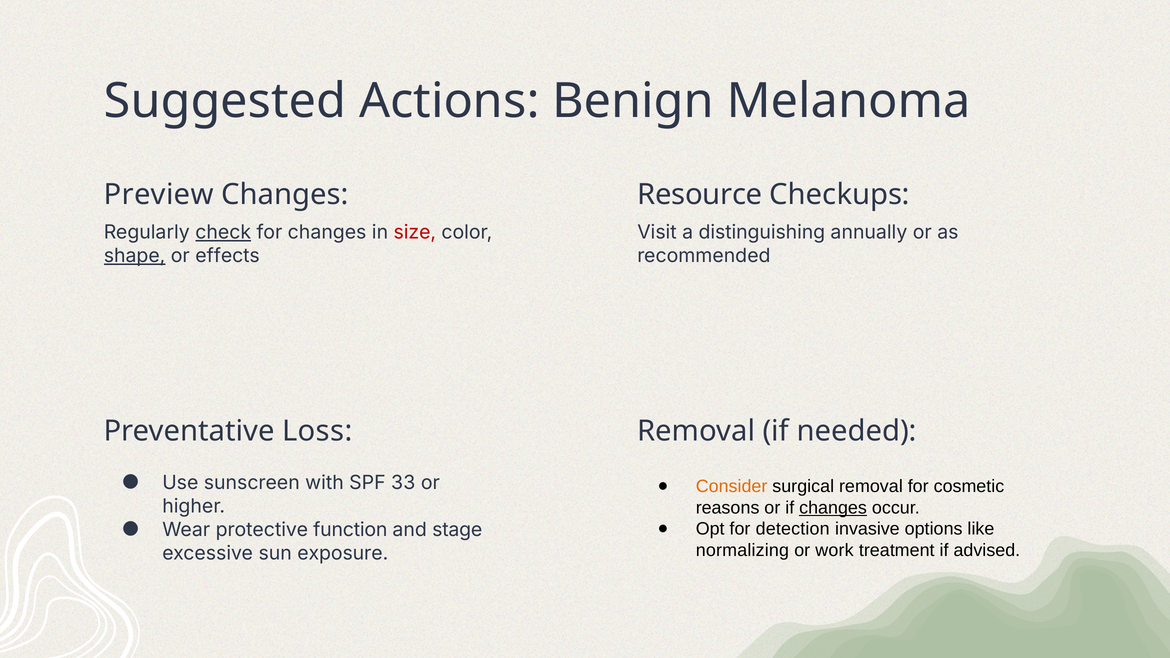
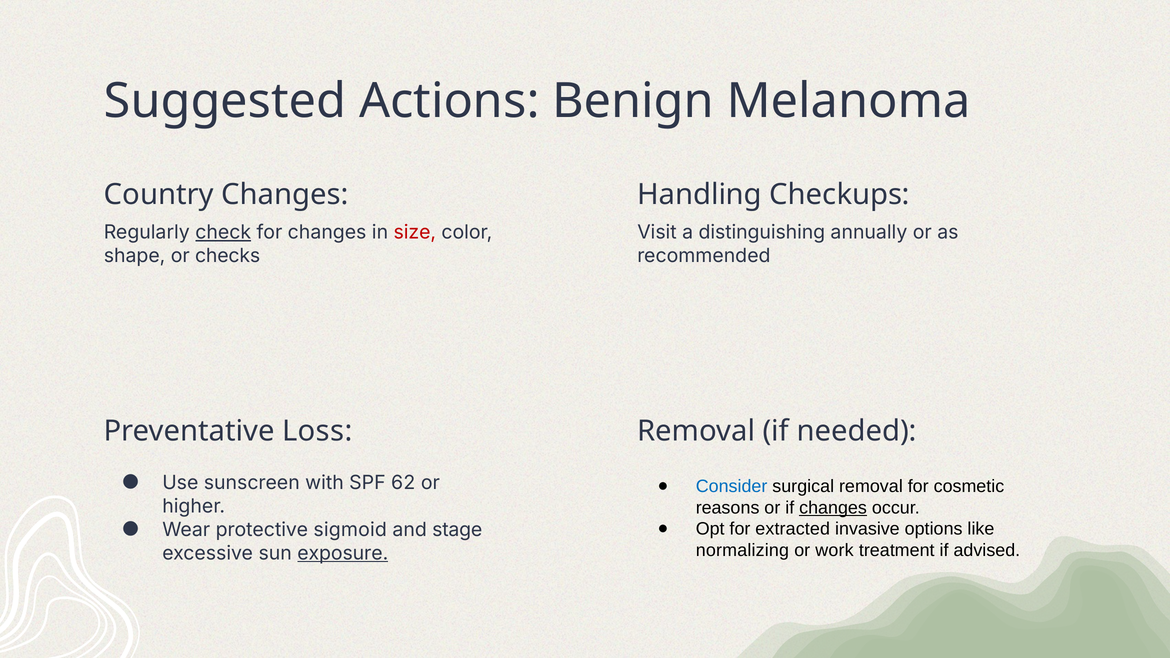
Preview: Preview -> Country
Resource: Resource -> Handling
shape underline: present -> none
effects: effects -> checks
33: 33 -> 62
Consider colour: orange -> blue
detection: detection -> extracted
function: function -> sigmoid
exposure underline: none -> present
